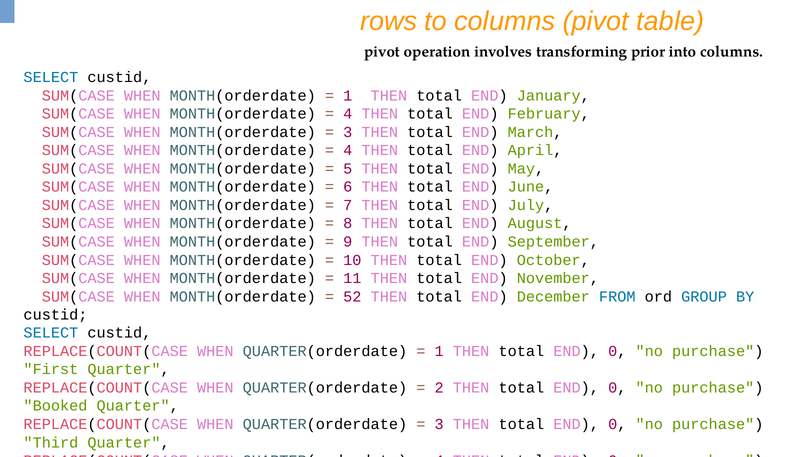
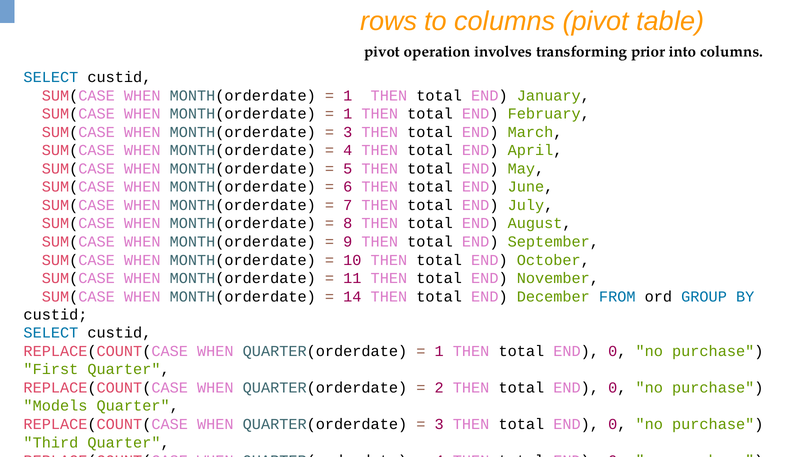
4 at (348, 114): 4 -> 1
52: 52 -> 14
Booked: Booked -> Models
